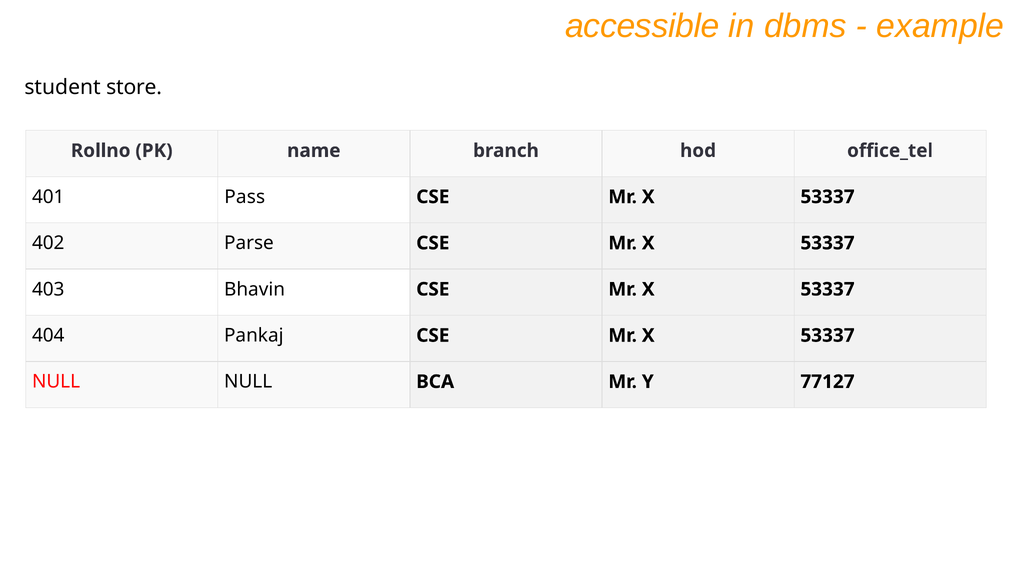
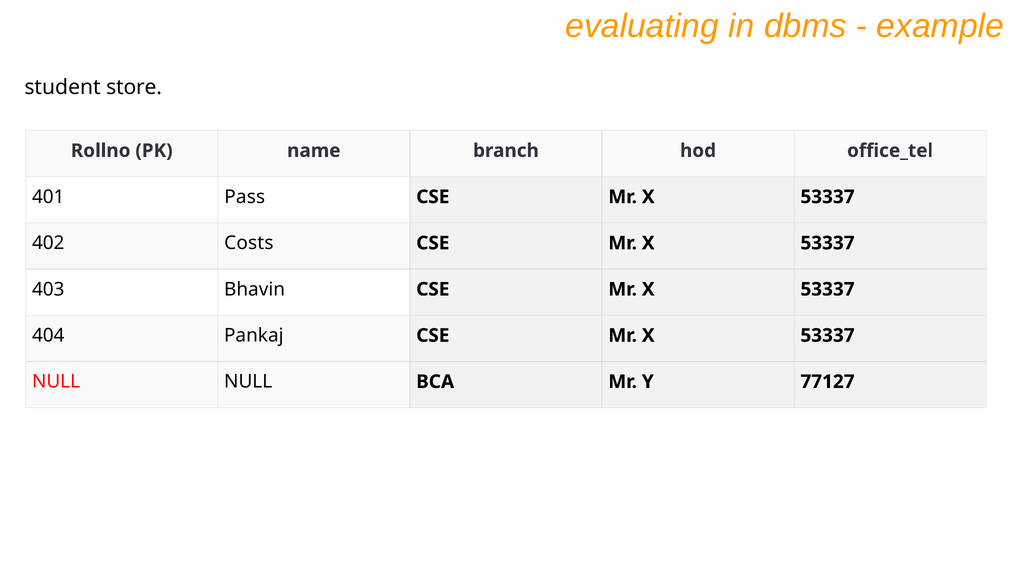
accessible: accessible -> evaluating
Parse: Parse -> Costs
